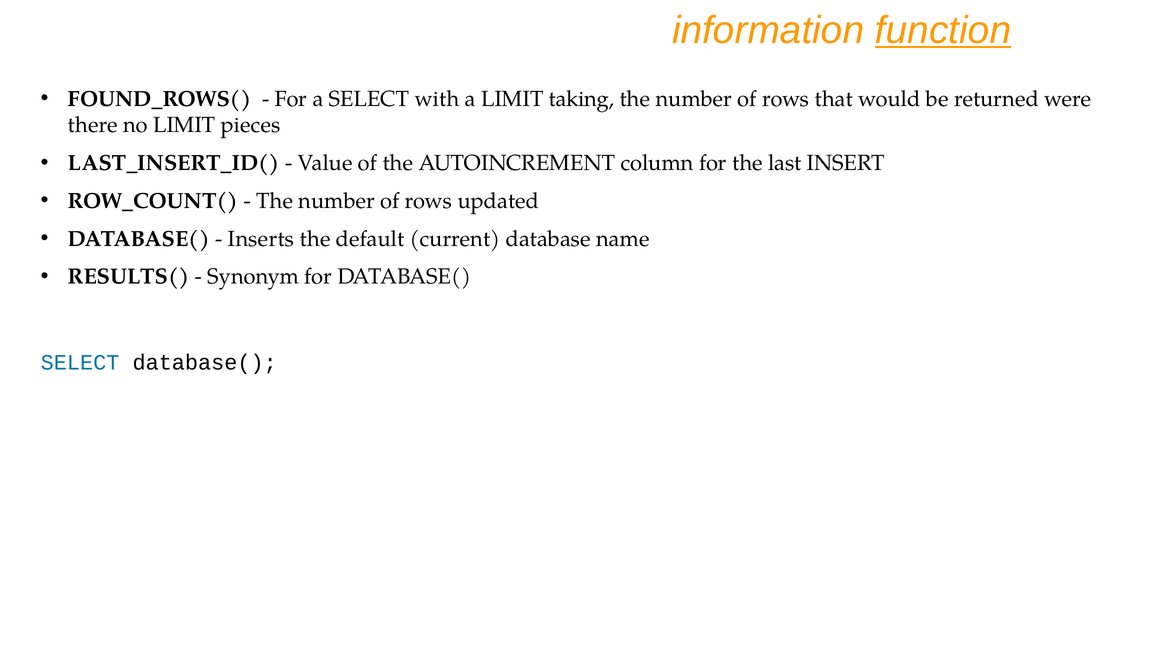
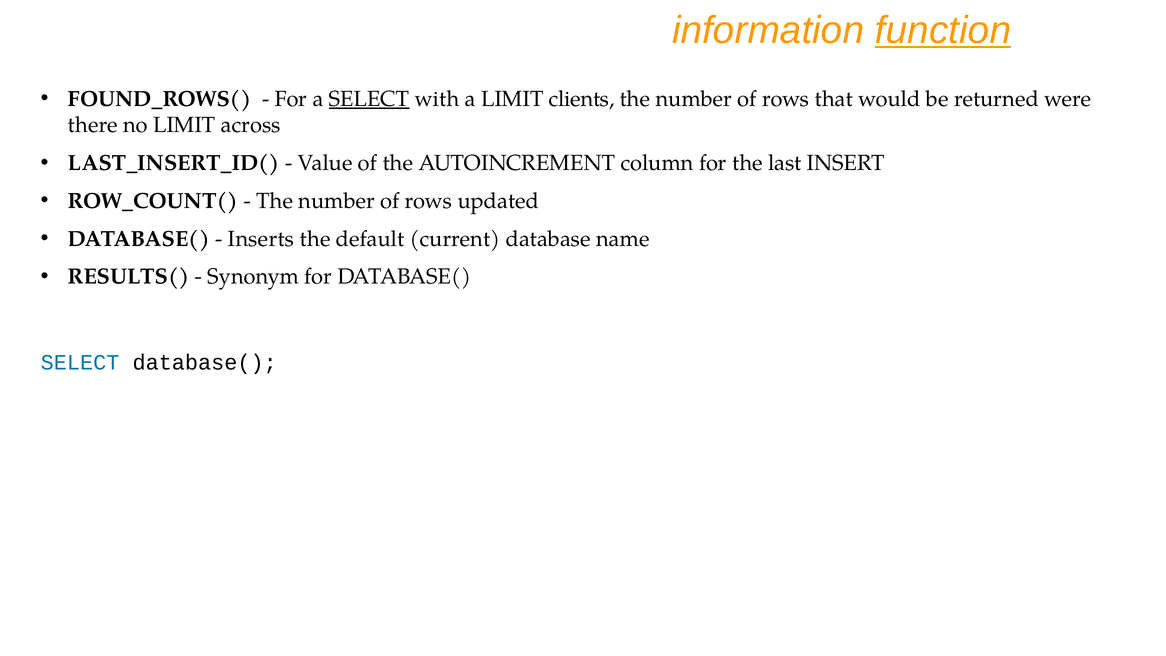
SELECT at (369, 99) underline: none -> present
taking: taking -> clients
pieces: pieces -> across
